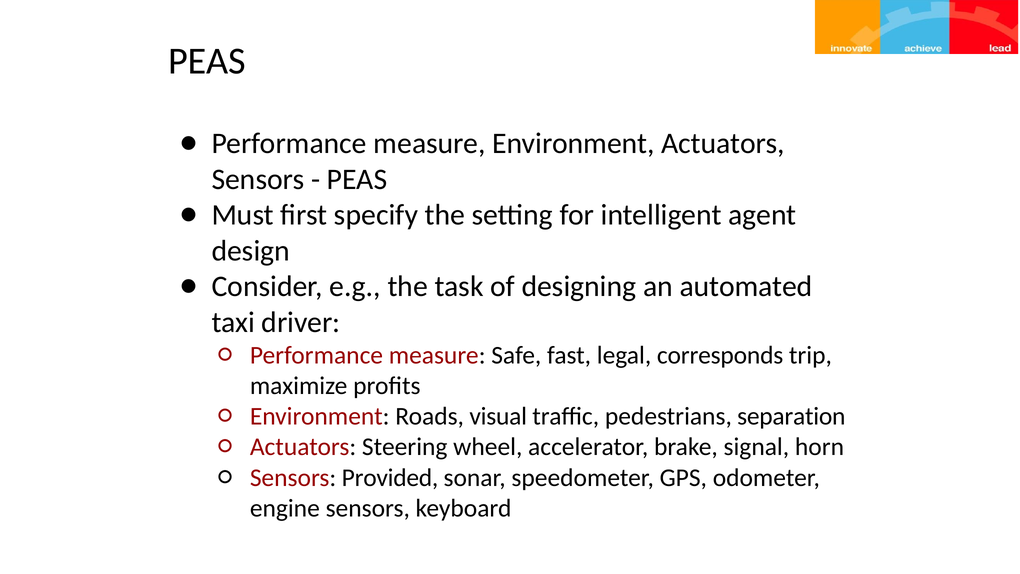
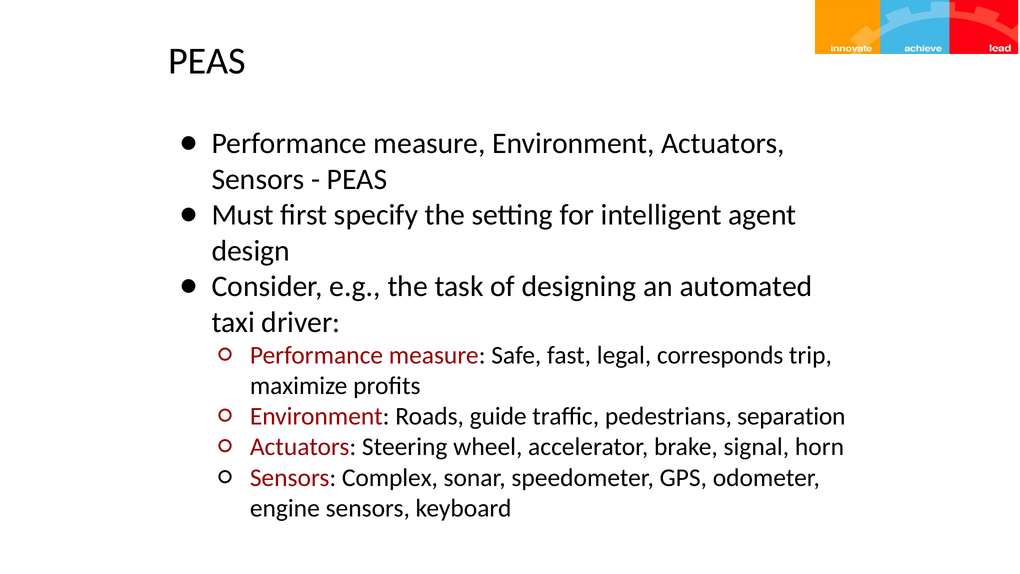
visual: visual -> guide
Provided: Provided -> Complex
